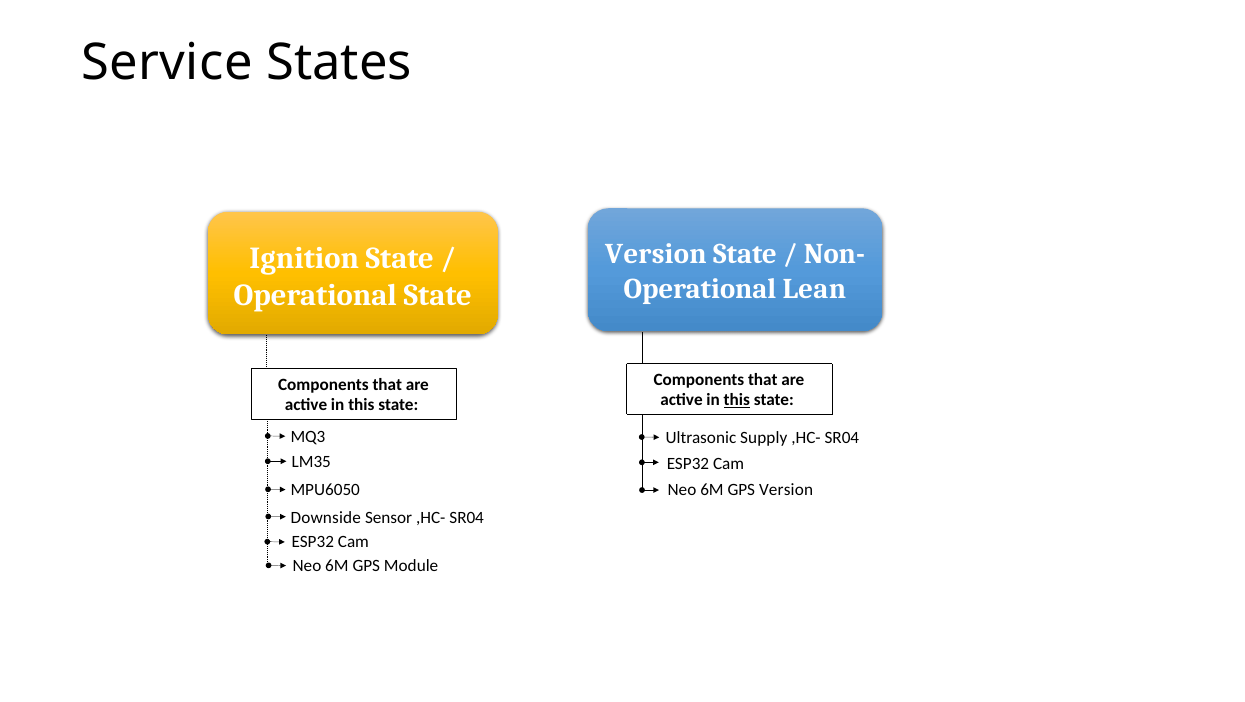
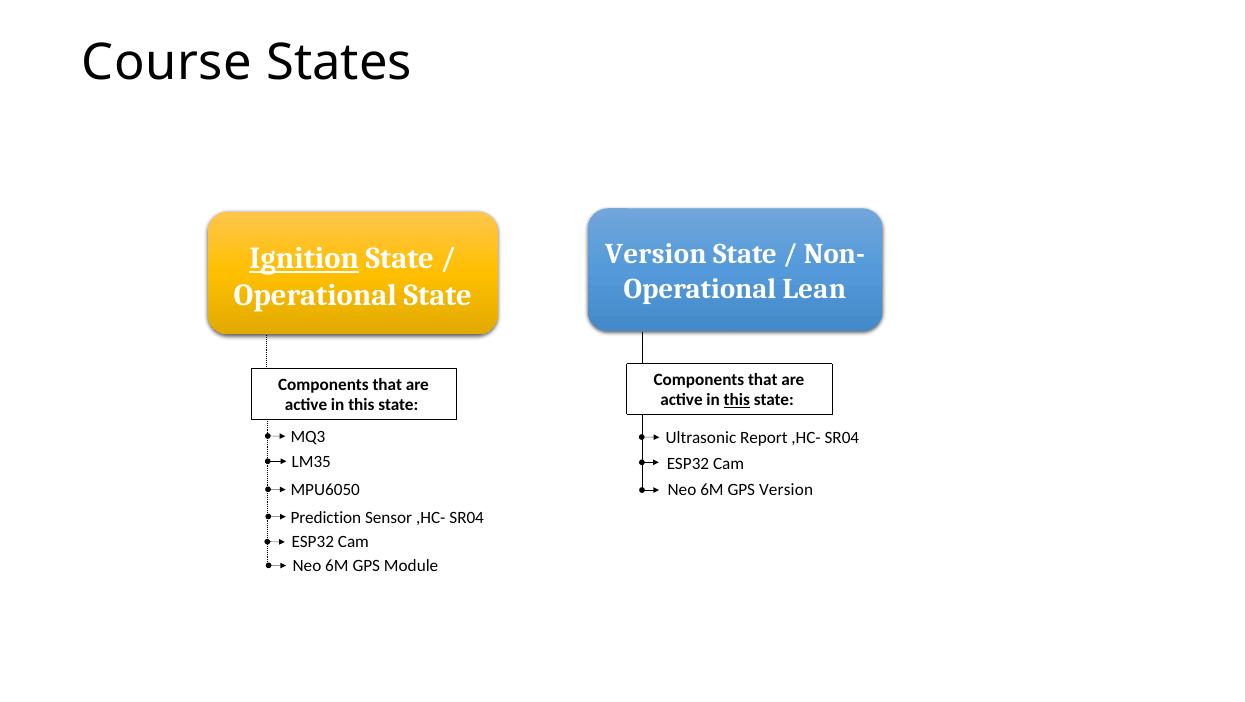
Service: Service -> Course
Ignition underline: none -> present
Supply: Supply -> Report
Downside: Downside -> Prediction
